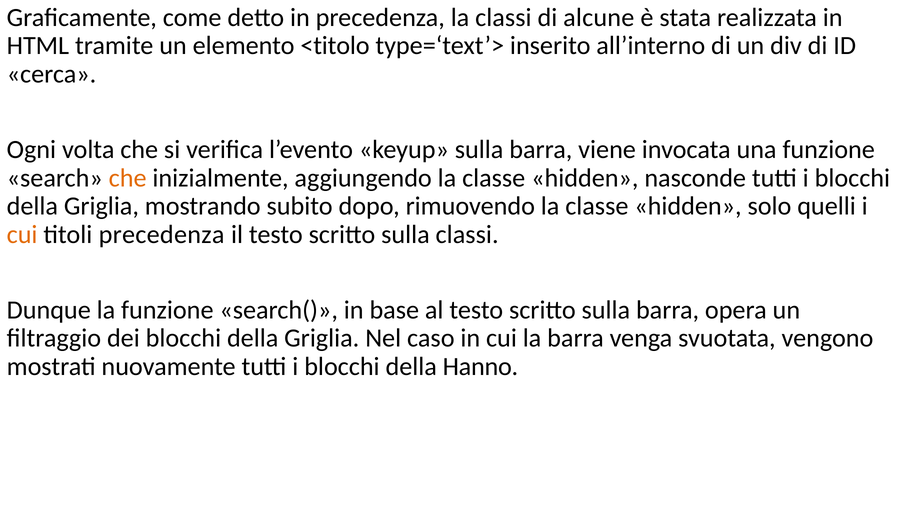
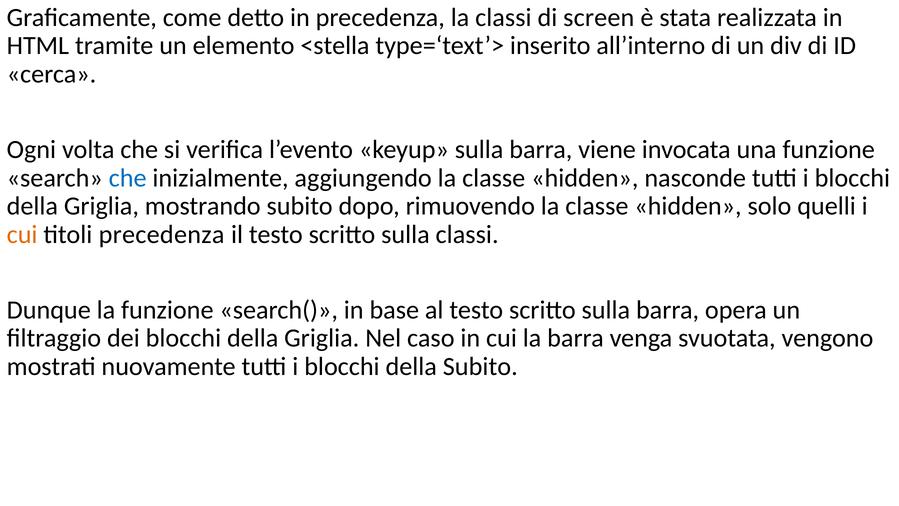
alcune: alcune -> screen
<titolo: <titolo -> <stella
che at (128, 178) colour: orange -> blue
della Hanno: Hanno -> Subito
